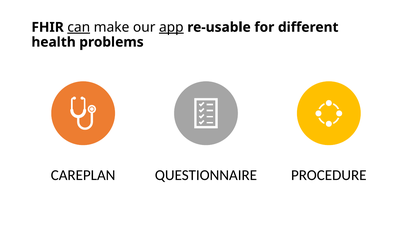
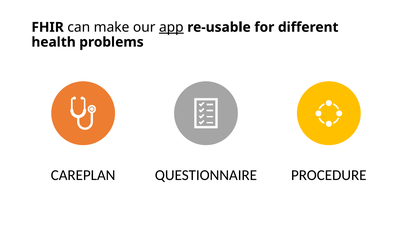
can underline: present -> none
